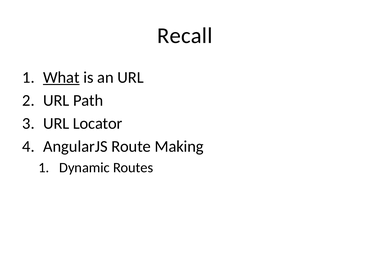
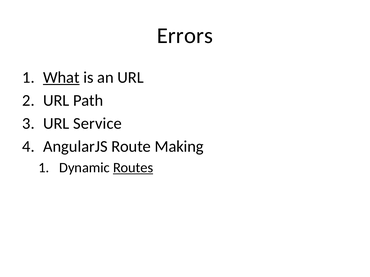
Recall: Recall -> Errors
Locator: Locator -> Service
Routes underline: none -> present
